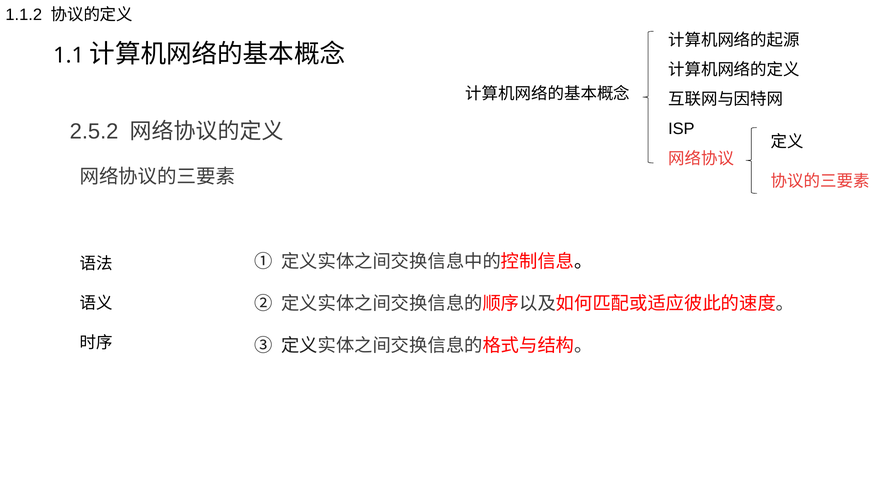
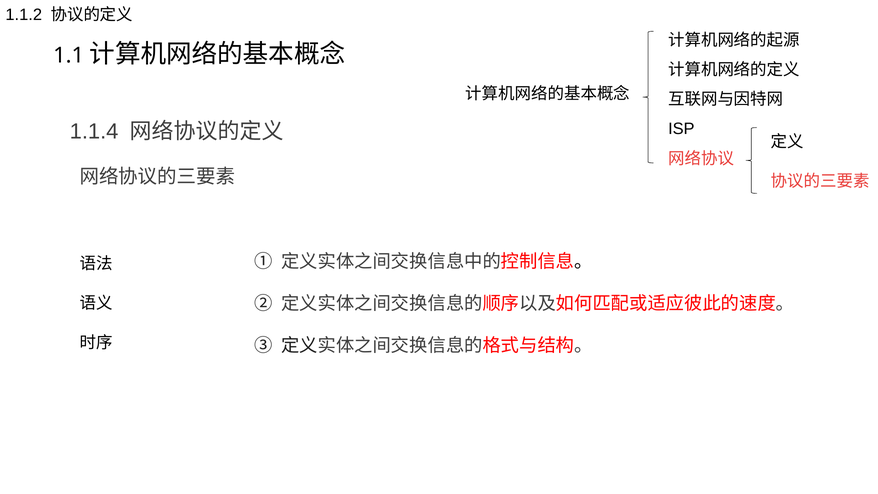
2.5.2: 2.5.2 -> 1.1.4
